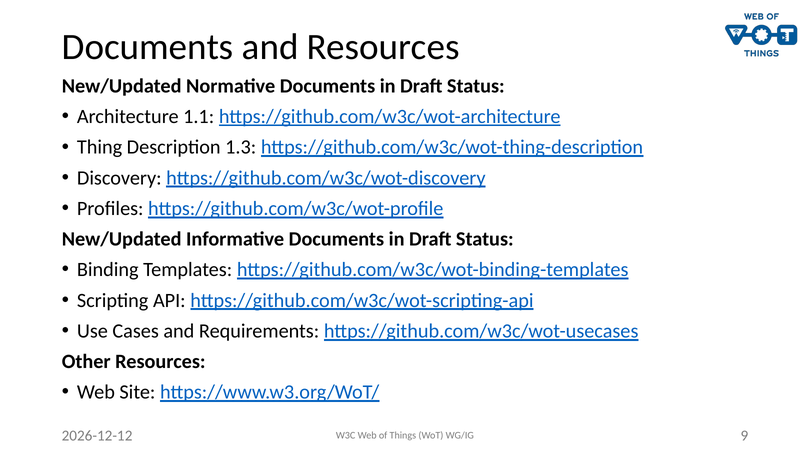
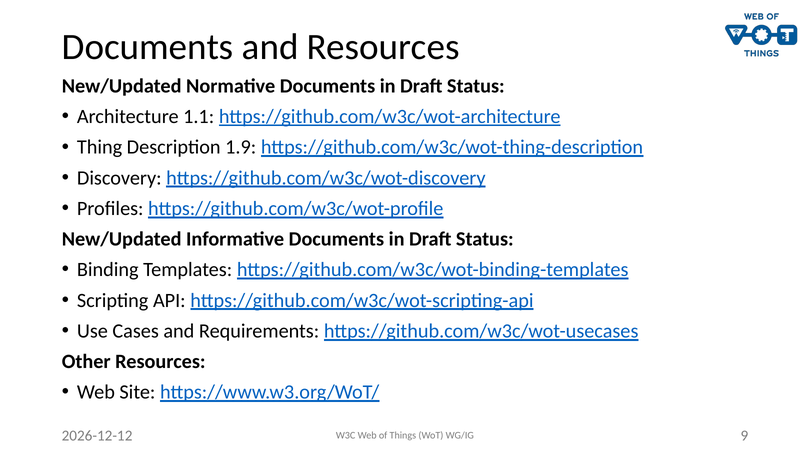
1.3: 1.3 -> 1.9
